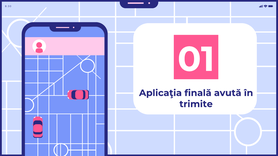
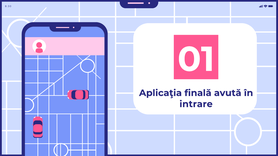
trimite: trimite -> intrare
